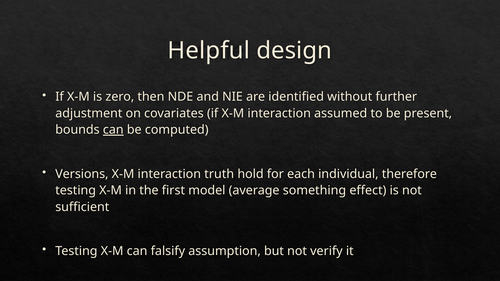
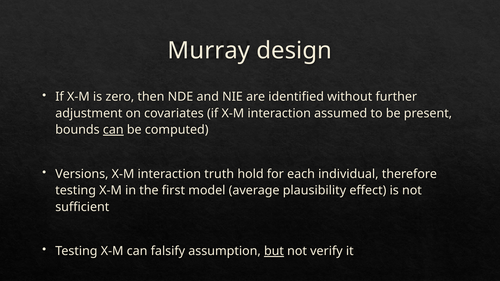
Helpful: Helpful -> Murray
something: something -> plausibility
but underline: none -> present
